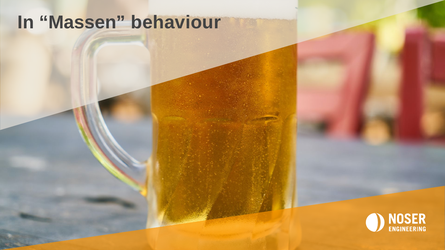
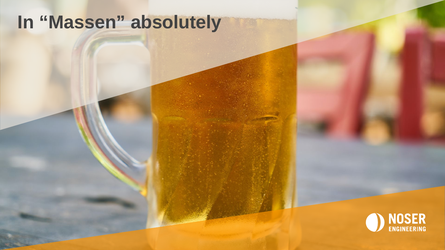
behaviour: behaviour -> absolutely
